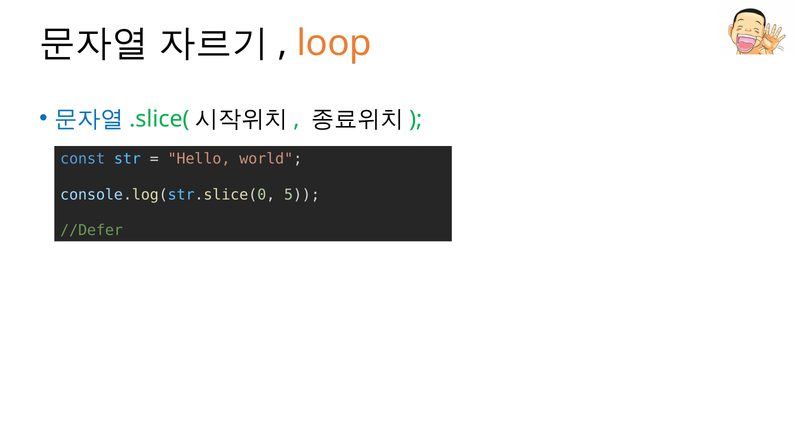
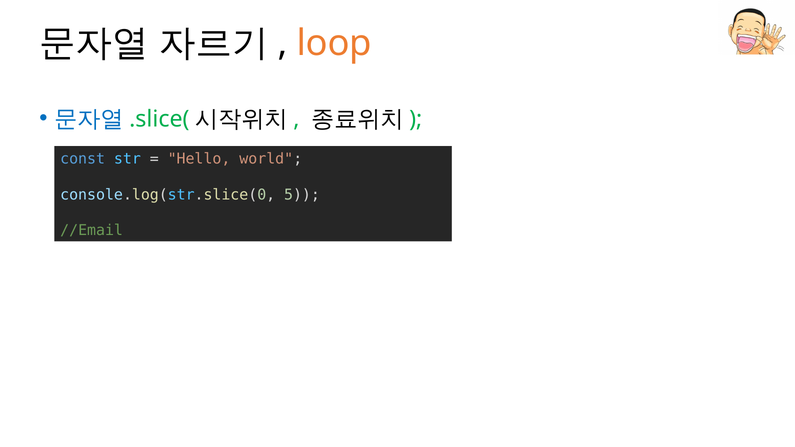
//Defer: //Defer -> //Email
